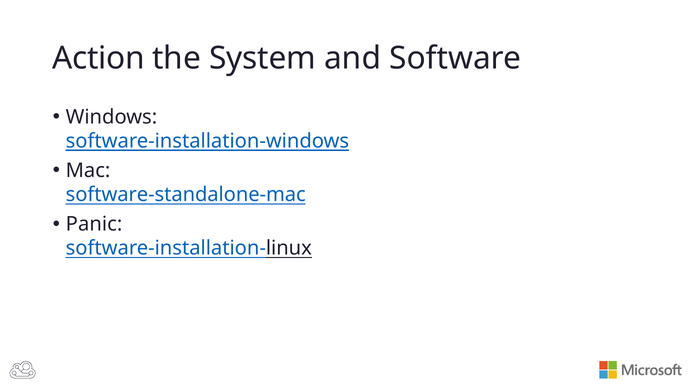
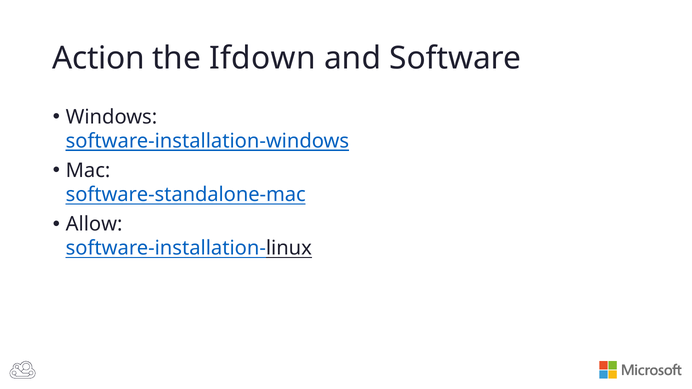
System: System -> Ifdown
Panic: Panic -> Allow
